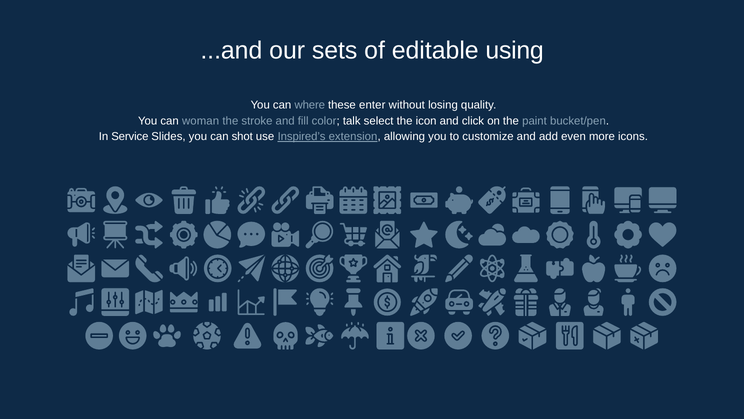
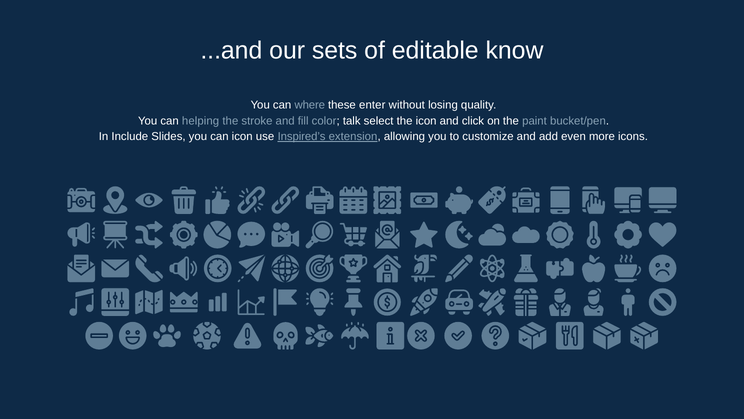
using: using -> know
woman: woman -> helping
Service: Service -> Include
can shot: shot -> icon
